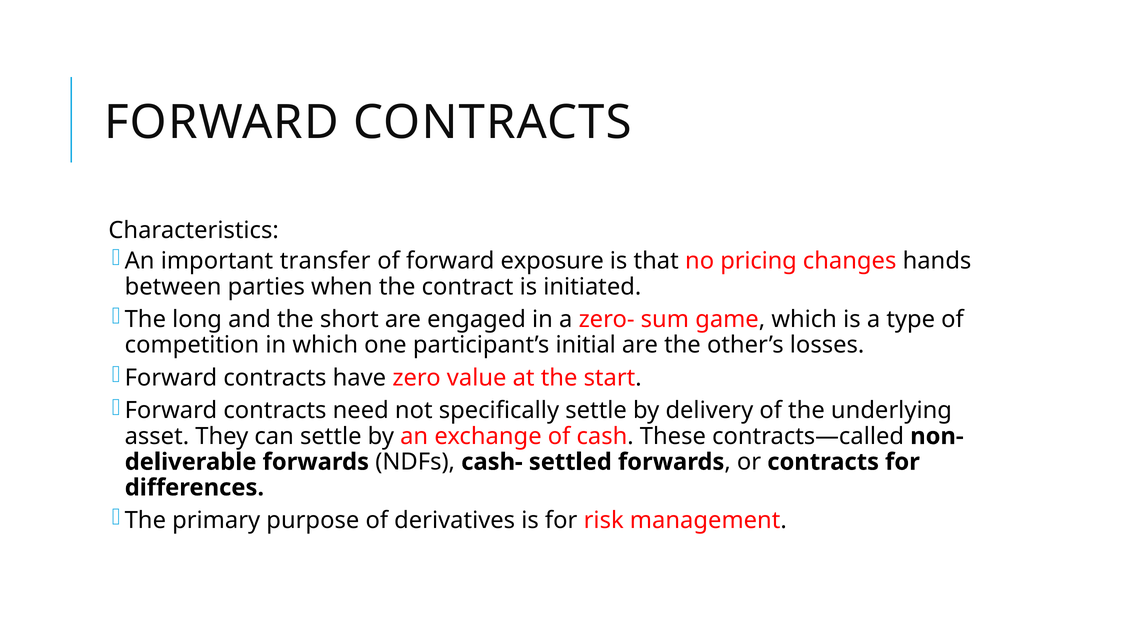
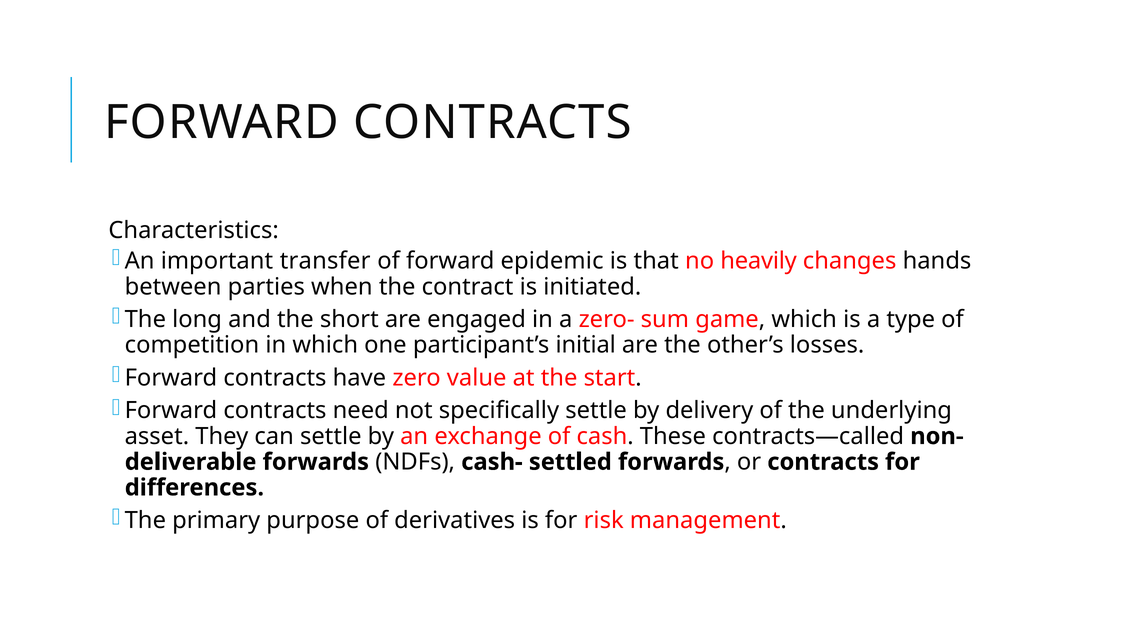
exposure: exposure -> epidemic
pricing: pricing -> heavily
